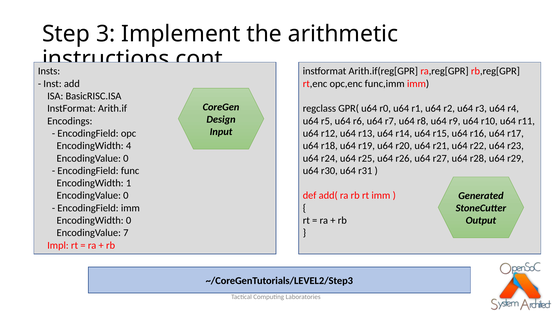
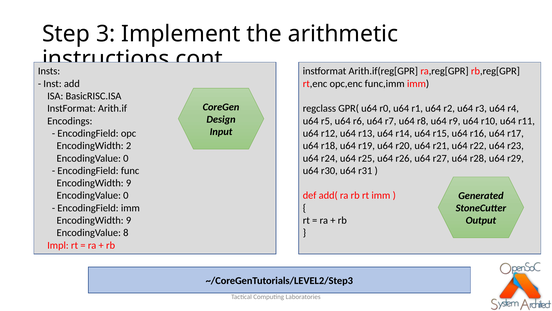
4: 4 -> 2
1 at (129, 183): 1 -> 9
0 at (129, 220): 0 -> 9
7: 7 -> 8
